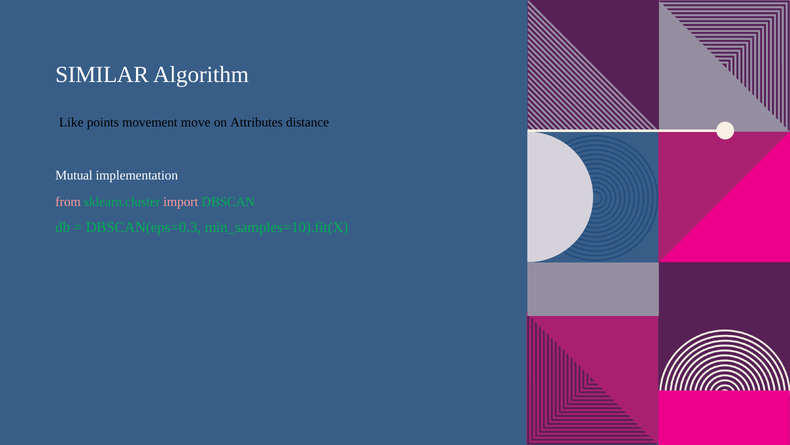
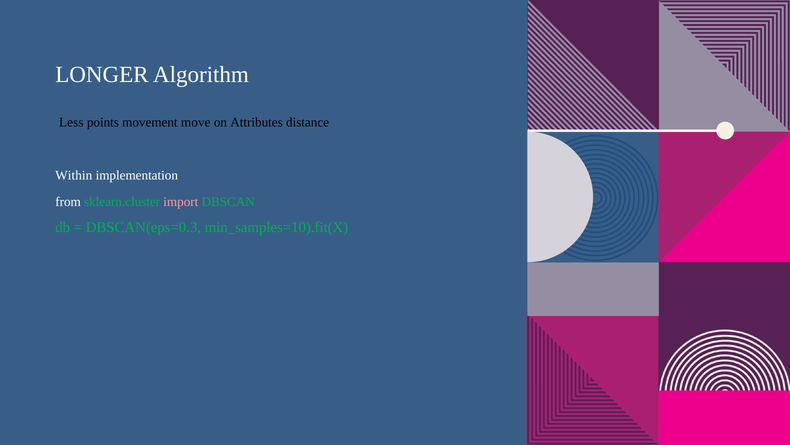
SIMILAR: SIMILAR -> LONGER
Like: Like -> Less
Mutual: Mutual -> Within
from colour: pink -> white
